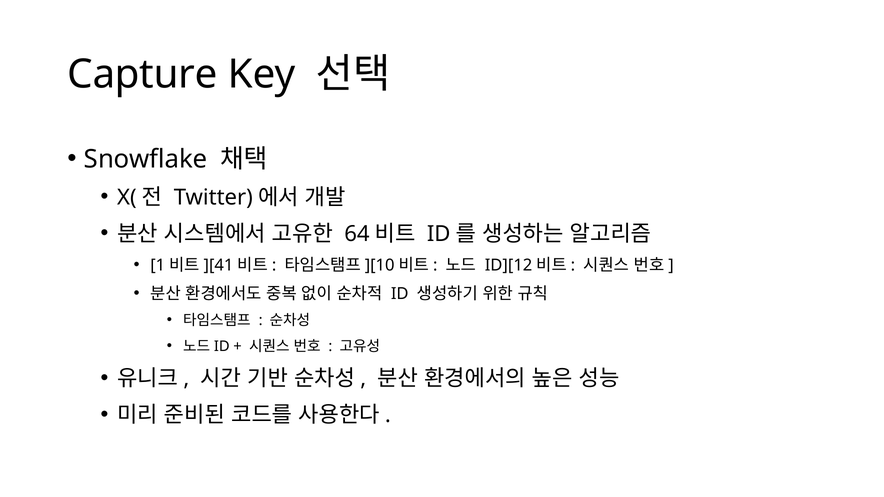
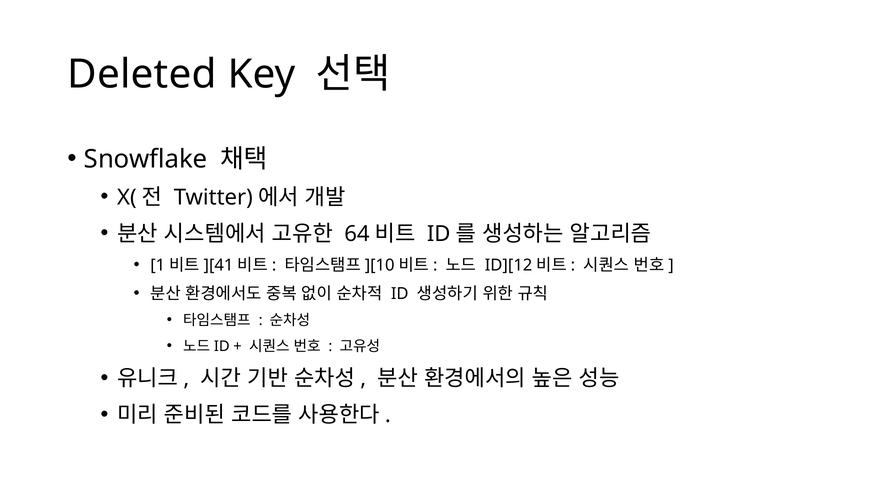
Capture: Capture -> Deleted
